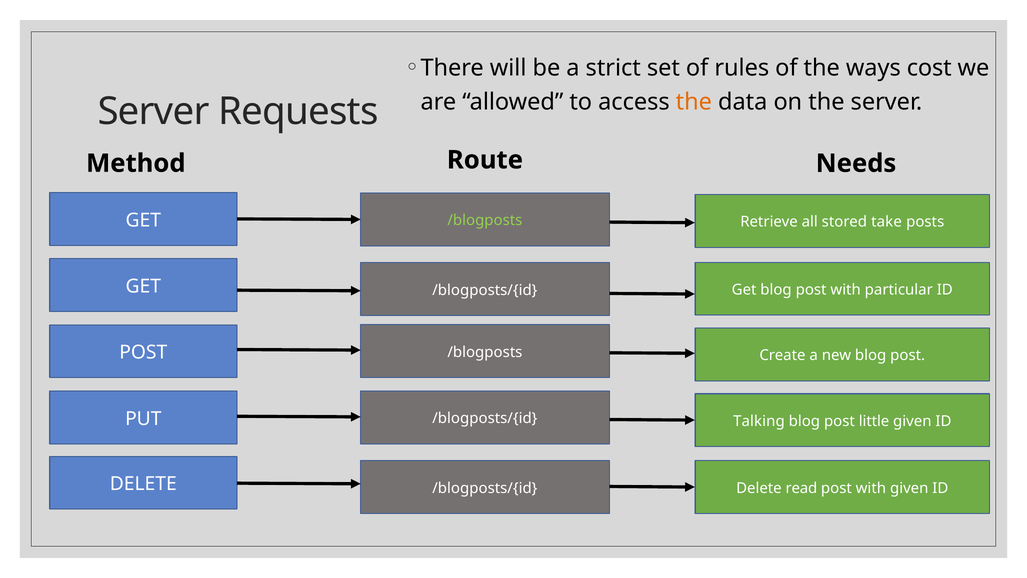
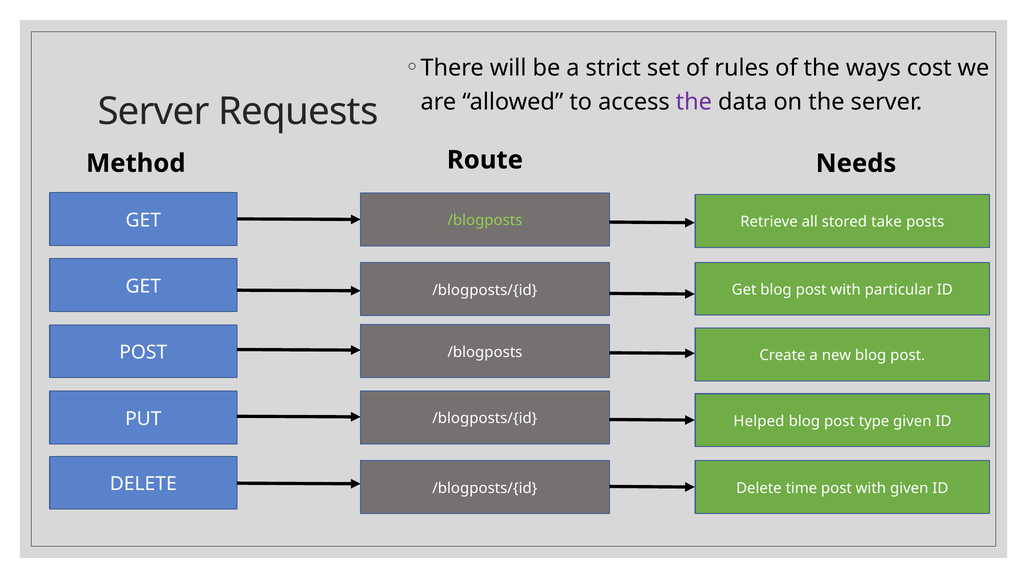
the at (694, 102) colour: orange -> purple
Talking: Talking -> Helped
little: little -> type
read: read -> time
